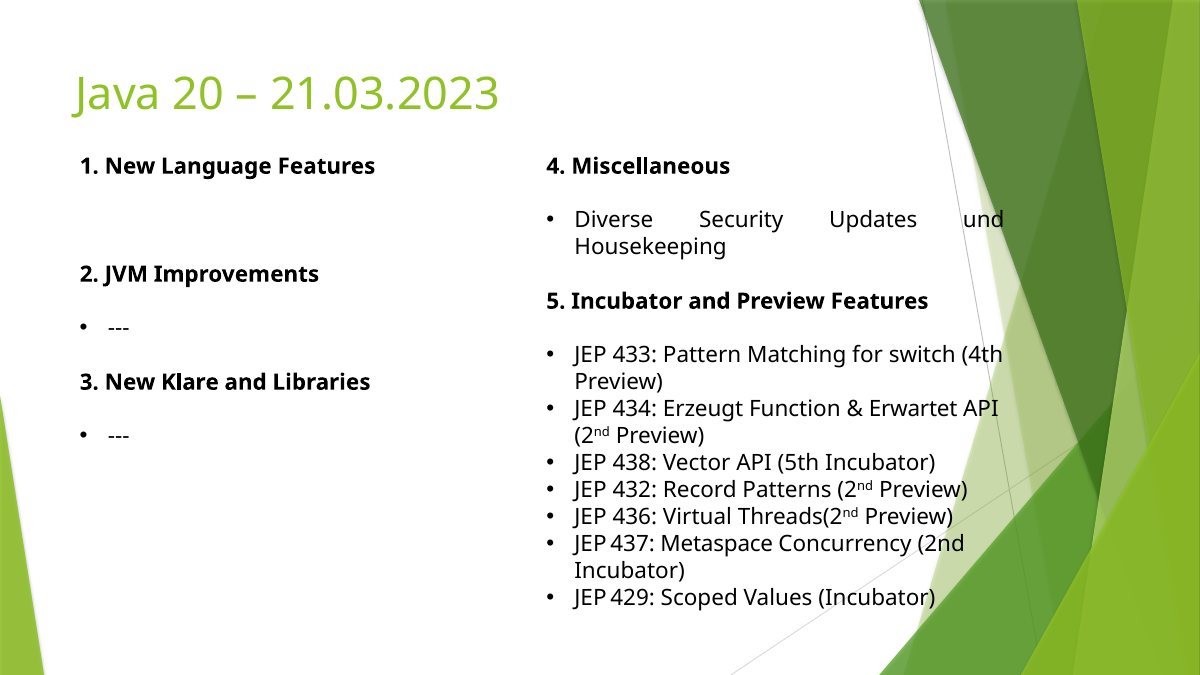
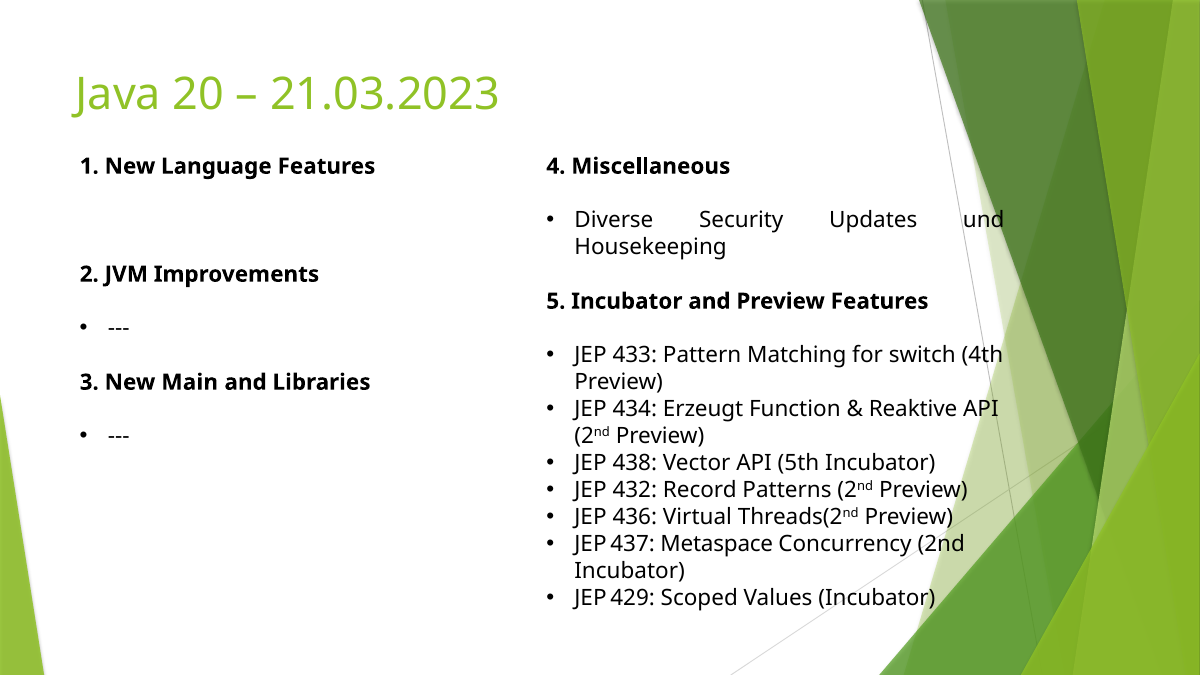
Klare: Klare -> Main
Erwartet: Erwartet -> Reaktive
